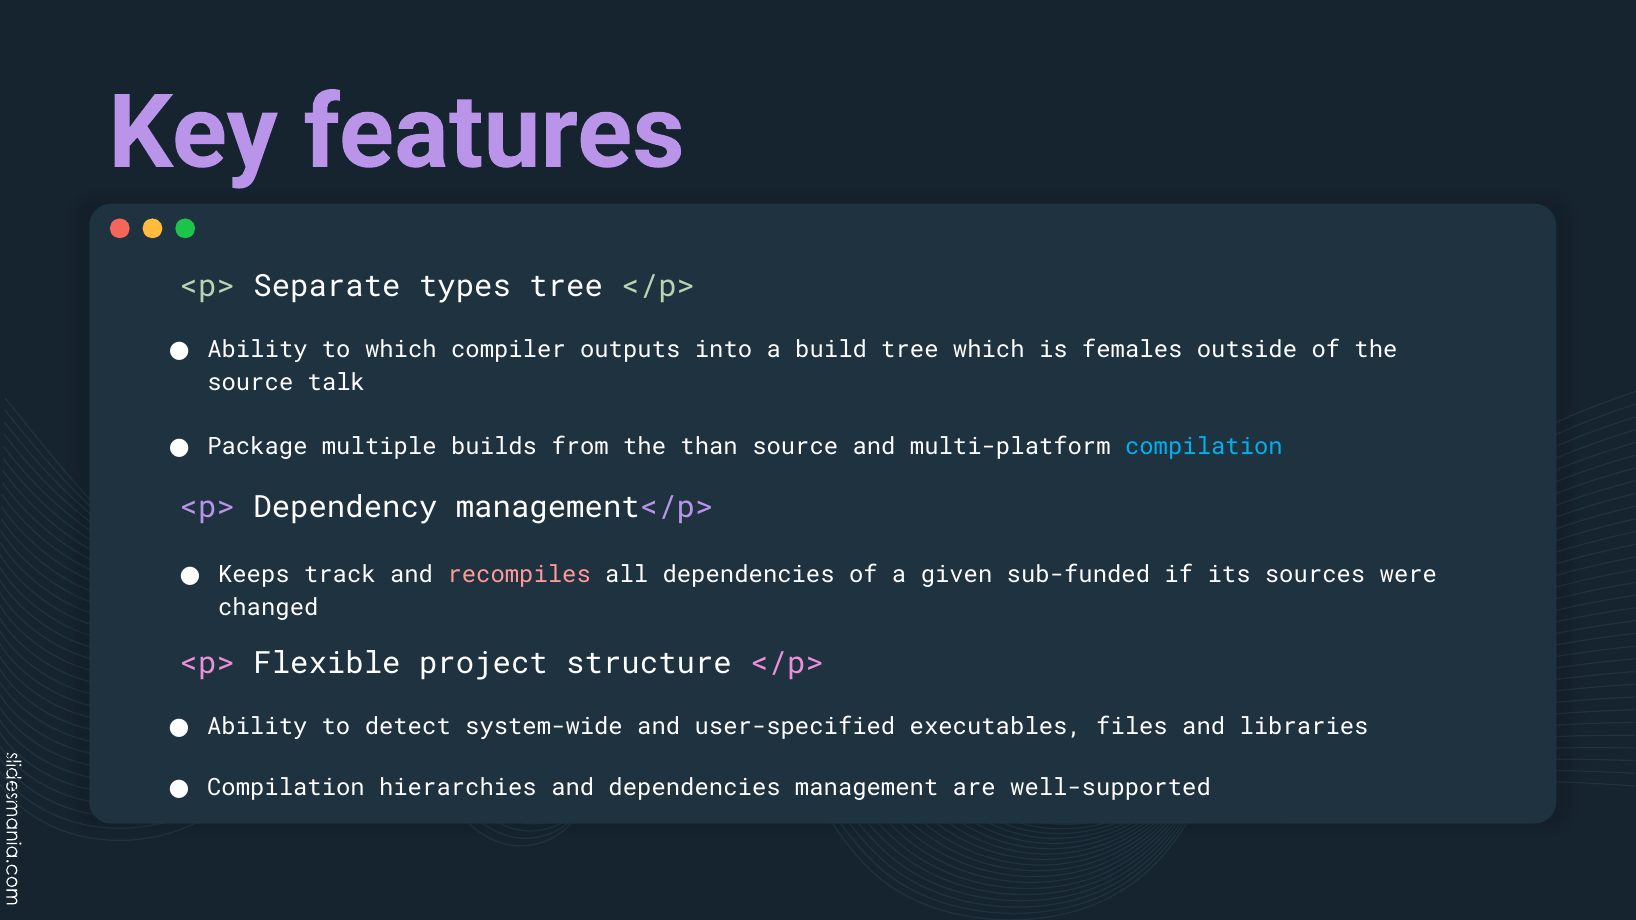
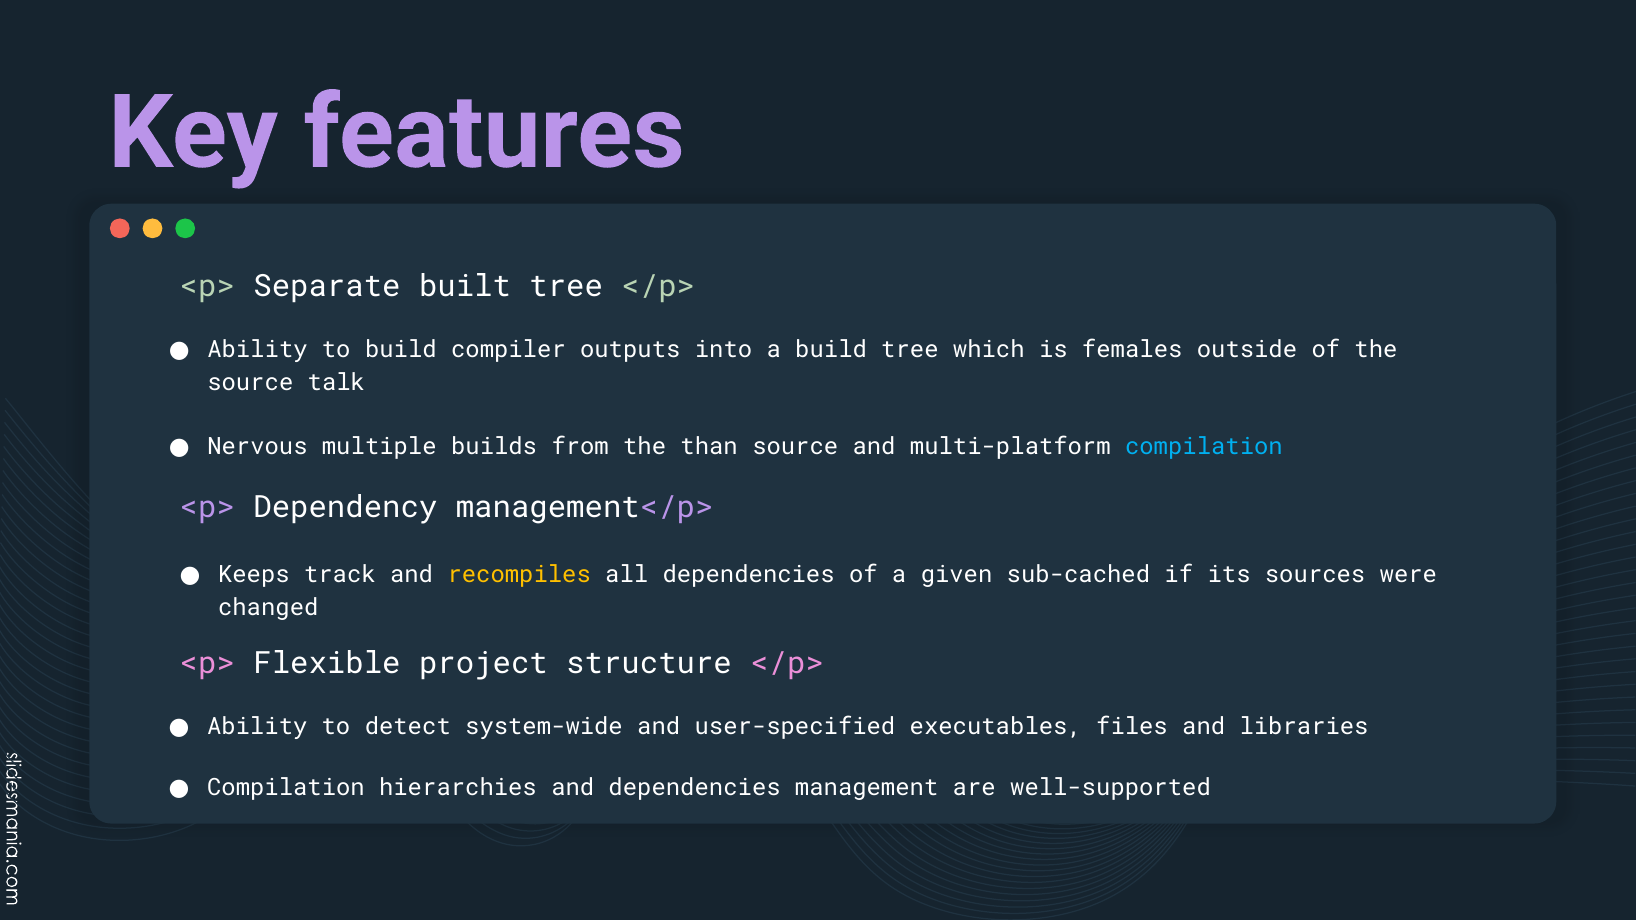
types: types -> built
to which: which -> build
Package: Package -> Nervous
recompiles colour: pink -> yellow
sub-funded: sub-funded -> sub-cached
